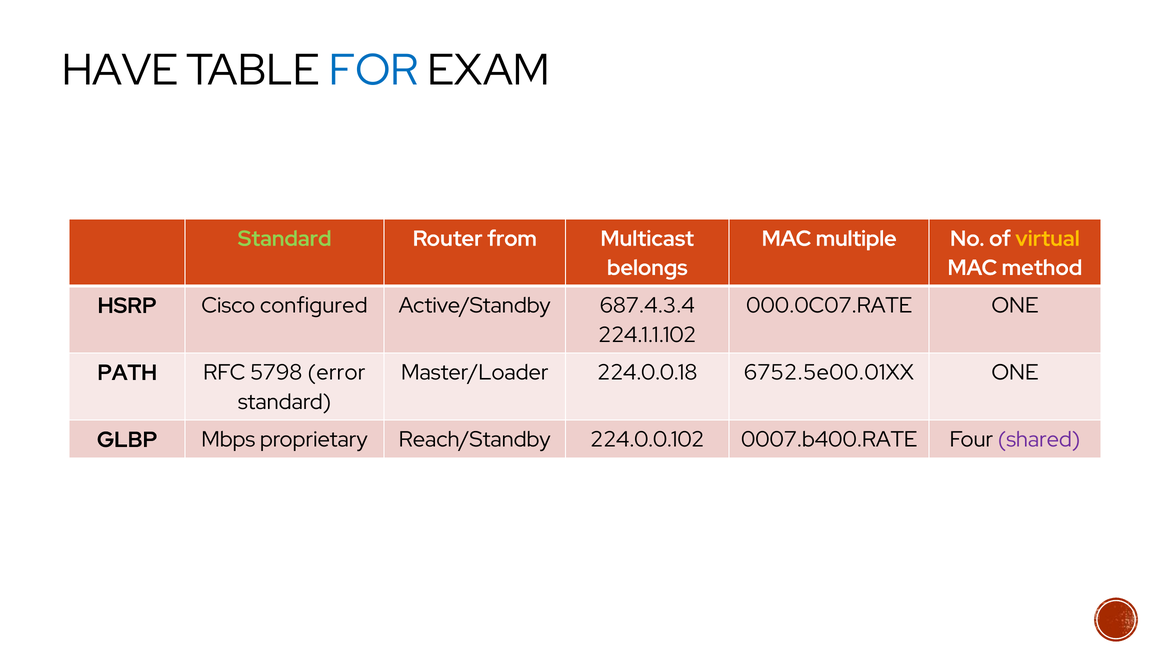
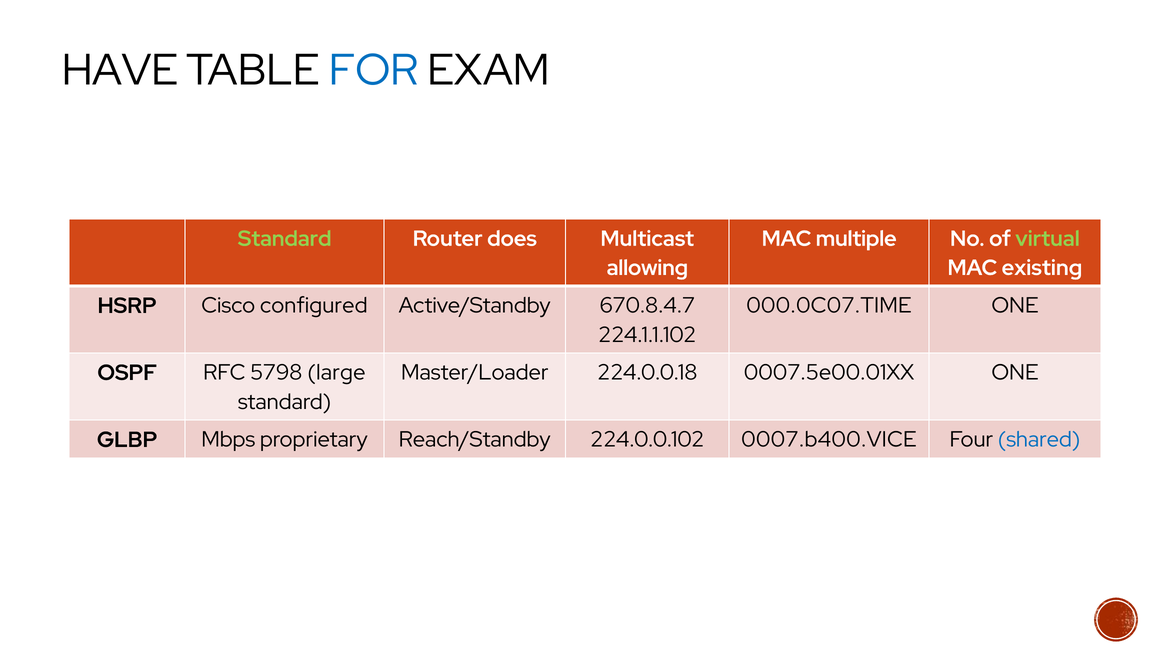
from: from -> does
virtual colour: yellow -> light green
belongs: belongs -> allowing
method: method -> existing
687.4.3.4: 687.4.3.4 -> 670.8.4.7
000.0C07.RATE: 000.0C07.RATE -> 000.0C07.TIME
PATH: PATH -> OSPF
error: error -> large
6752.5e00.01XX: 6752.5e00.01XX -> 0007.5e00.01XX
0007.b400.RATE: 0007.b400.RATE -> 0007.b400.VICE
shared colour: purple -> blue
